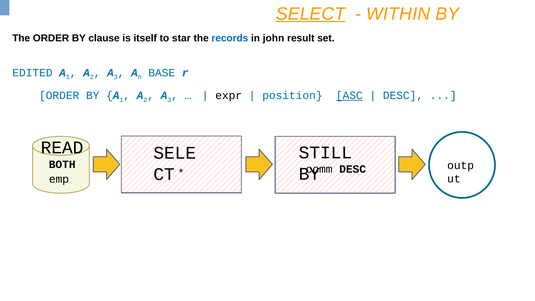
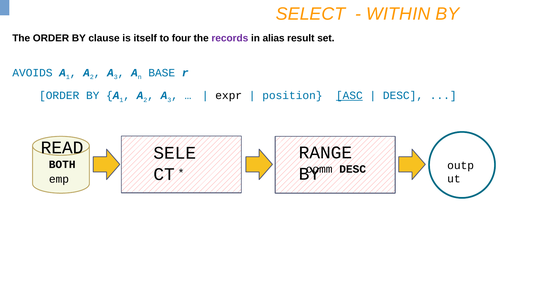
SELECT underline: present -> none
star: star -> four
records colour: blue -> purple
john: john -> alias
EDITED: EDITED -> AVOIDS
STILL: STILL -> RANGE
